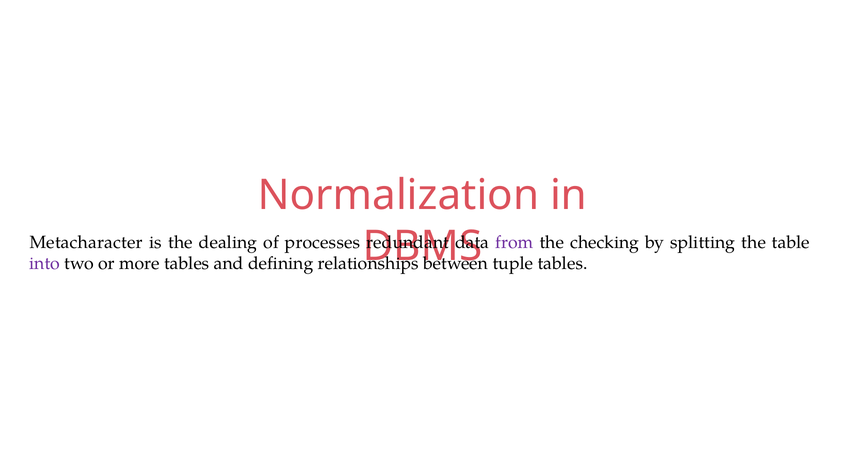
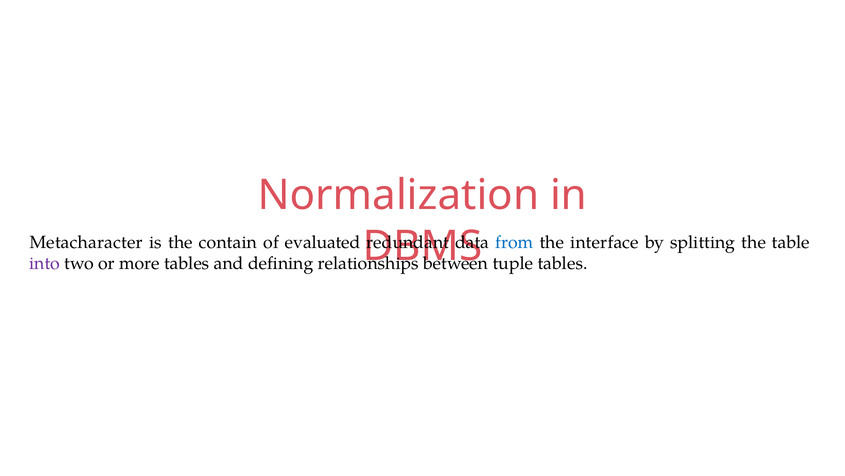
dealing: dealing -> contain
processes: processes -> evaluated
from colour: purple -> blue
checking: checking -> interface
